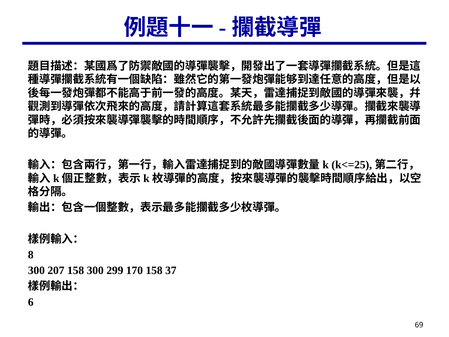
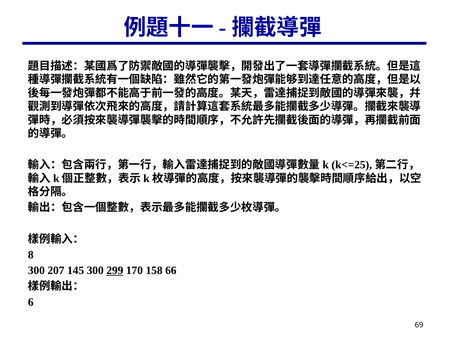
207 158: 158 -> 145
299 underline: none -> present
37: 37 -> 66
